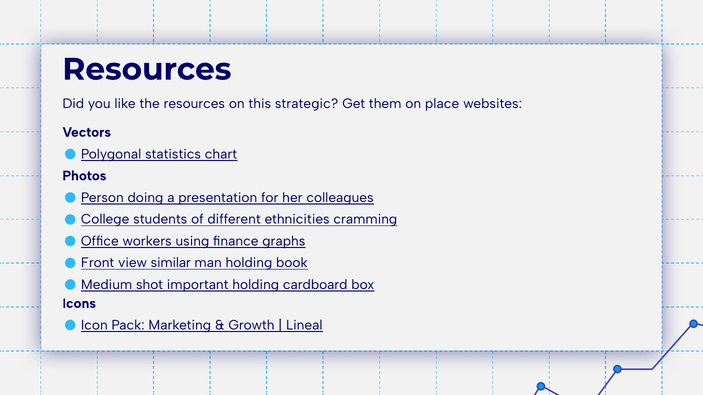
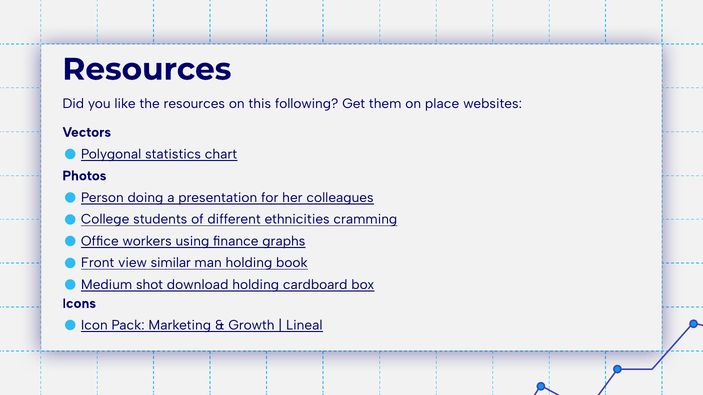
strategic: strategic -> following
important: important -> download
